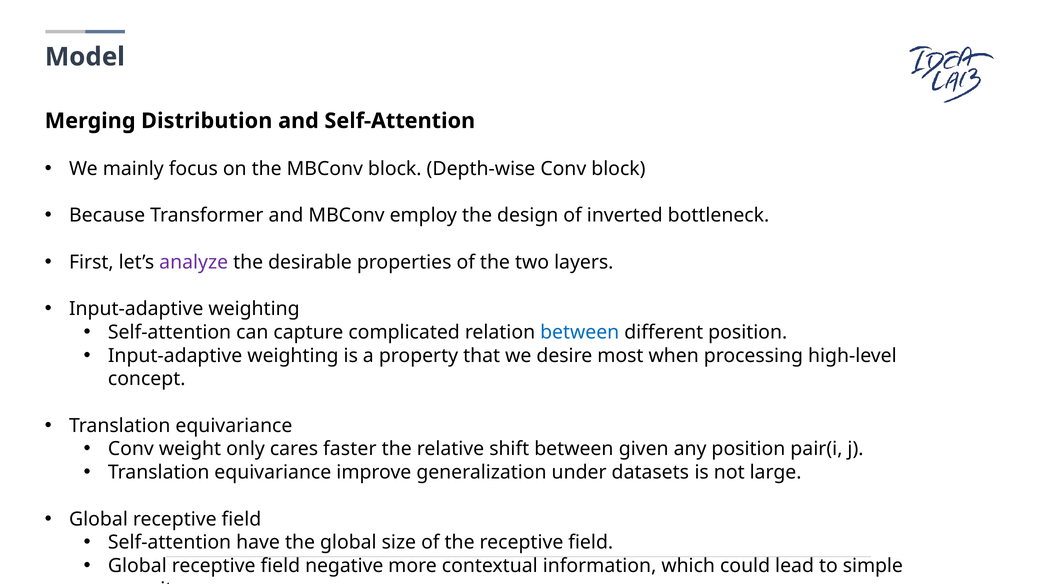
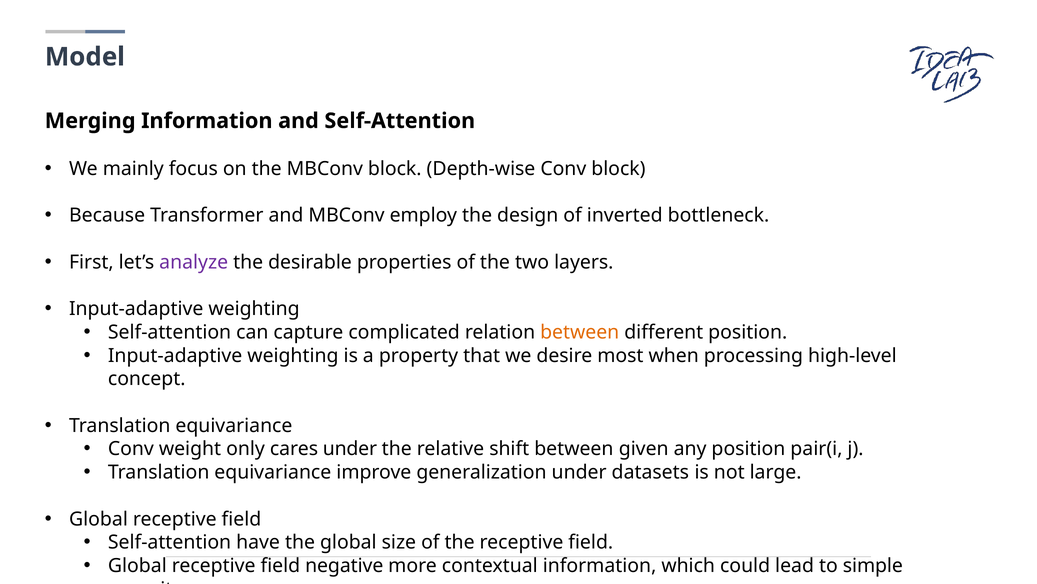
Merging Distribution: Distribution -> Information
between at (580, 332) colour: blue -> orange
cares faster: faster -> under
